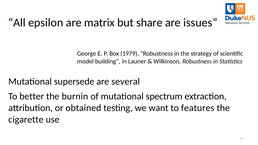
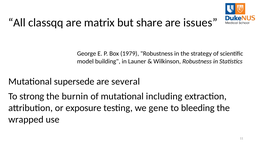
epsilon: epsilon -> classqq
better: better -> strong
spectrum: spectrum -> including
obtained: obtained -> exposure
want: want -> gene
features: features -> bleeding
cigarette: cigarette -> wrapped
